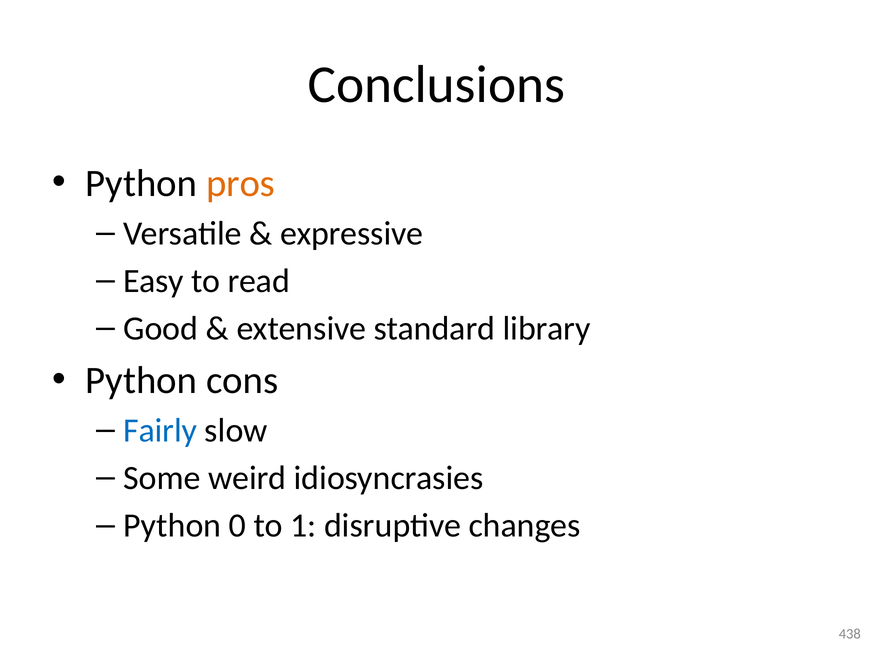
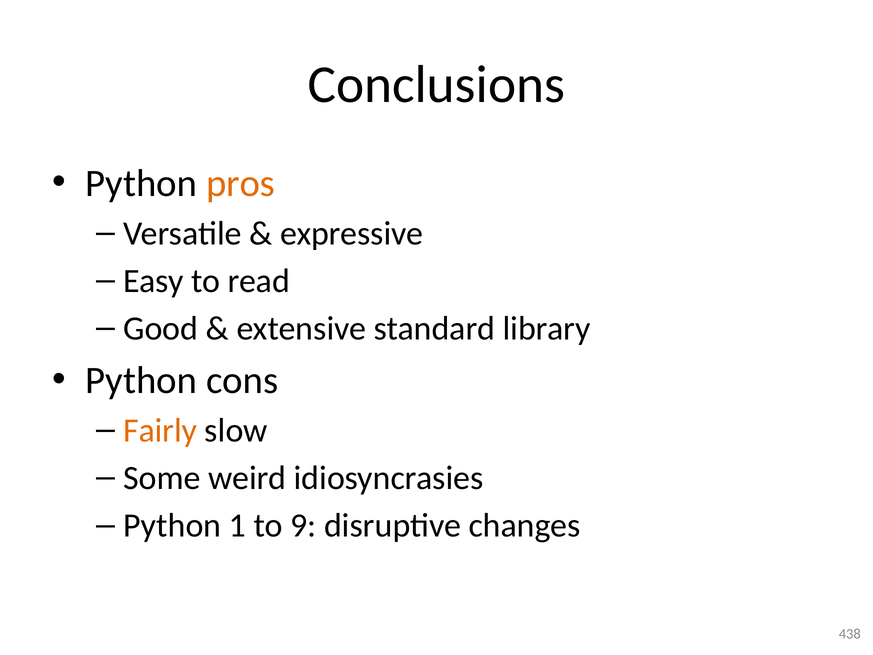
Fairly colour: blue -> orange
0: 0 -> 1
1: 1 -> 9
